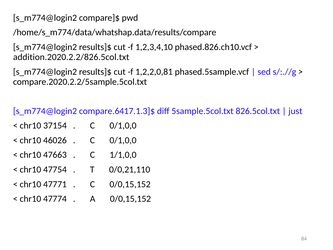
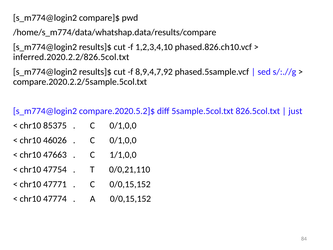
addition.2020.2.2/826.5col.txt: addition.2020.2.2/826.5col.txt -> inferred.2020.2.2/826.5col.txt
1,2,2,0,81: 1,2,2,0,81 -> 8,9,4,7,92
compare.6417.1.3]$: compare.6417.1.3]$ -> compare.2020.5.2]$
37154: 37154 -> 85375
